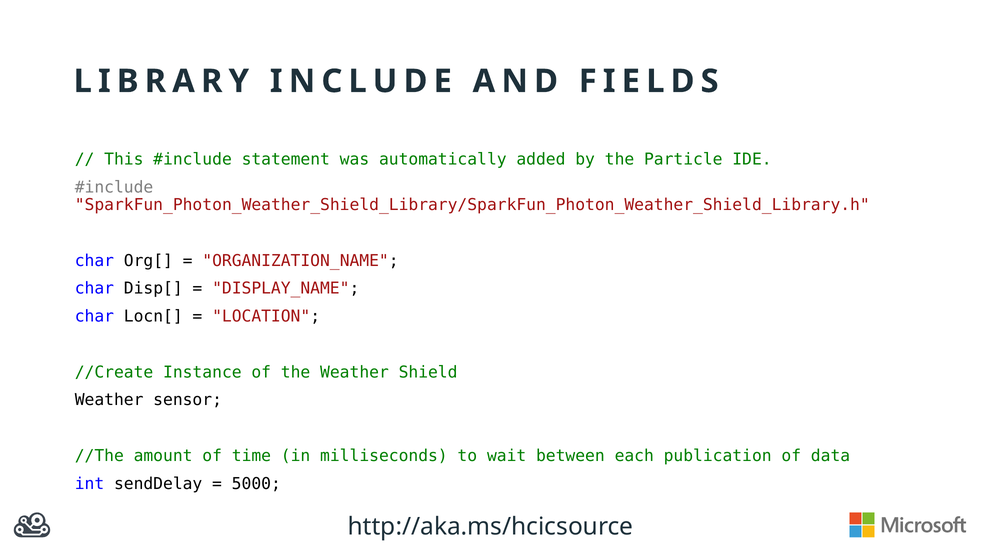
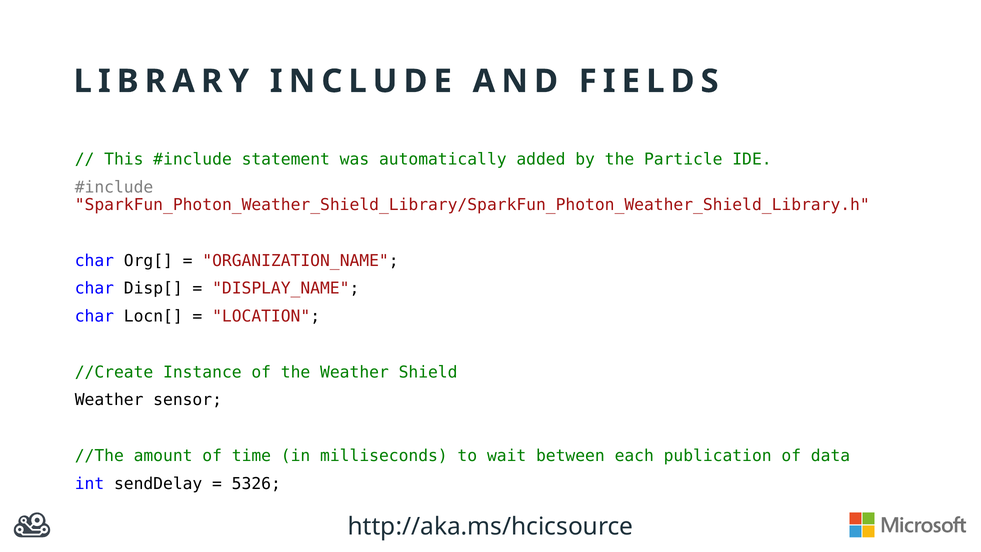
5000: 5000 -> 5326
